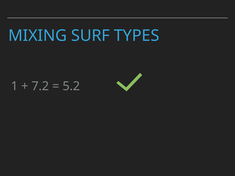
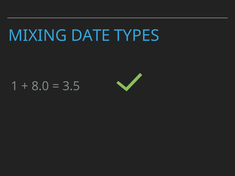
SURF: SURF -> DATE
7.2: 7.2 -> 8.0
5.2: 5.2 -> 3.5
